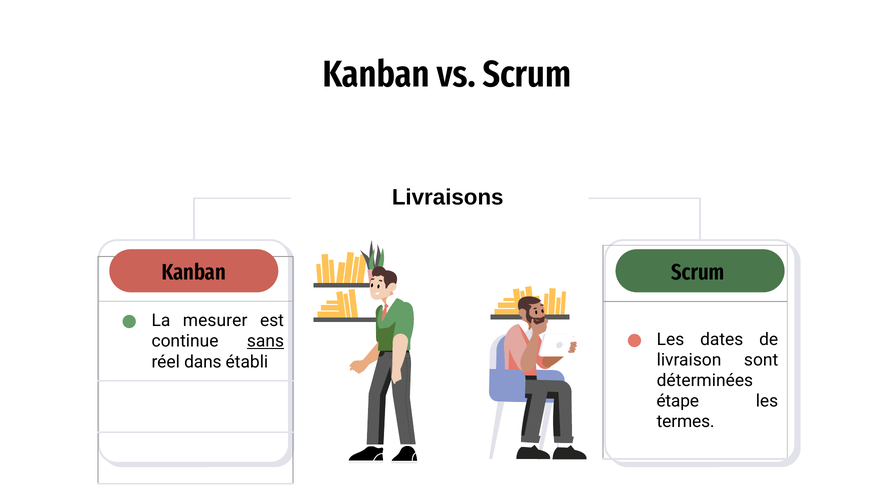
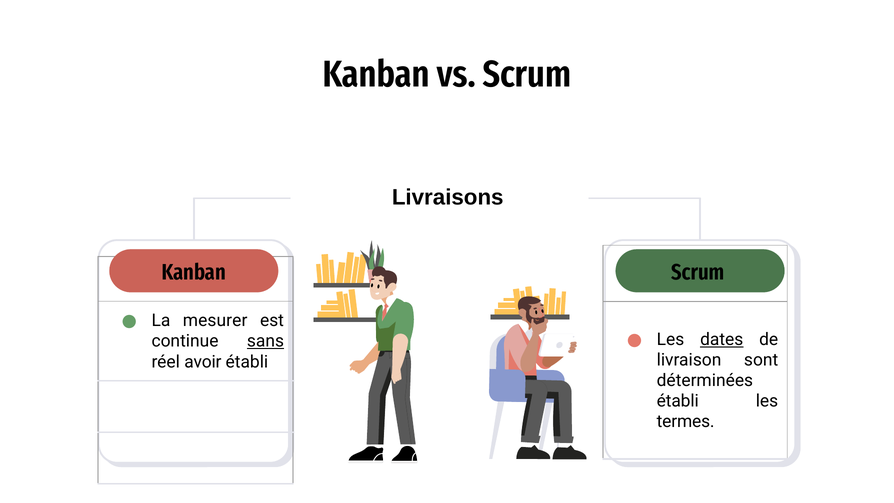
dates underline: none -> present
dans: dans -> avoir
étape at (678, 401): étape -> établi
